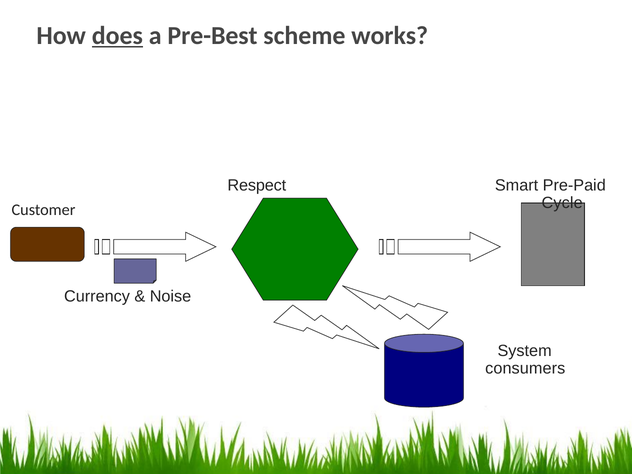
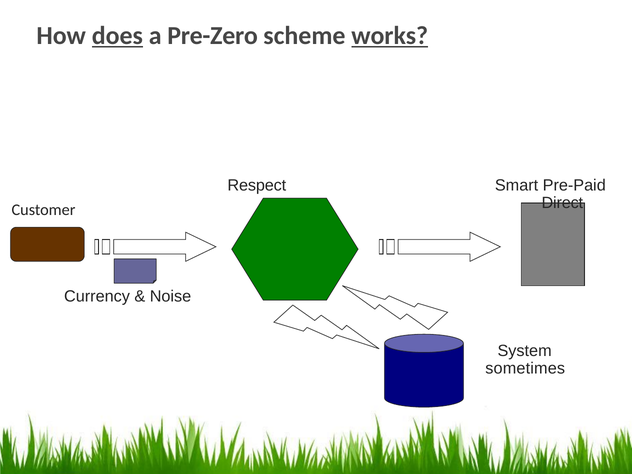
Pre-Best: Pre-Best -> Pre-Zero
works underline: none -> present
Cycle: Cycle -> Direct
consumers: consumers -> sometimes
